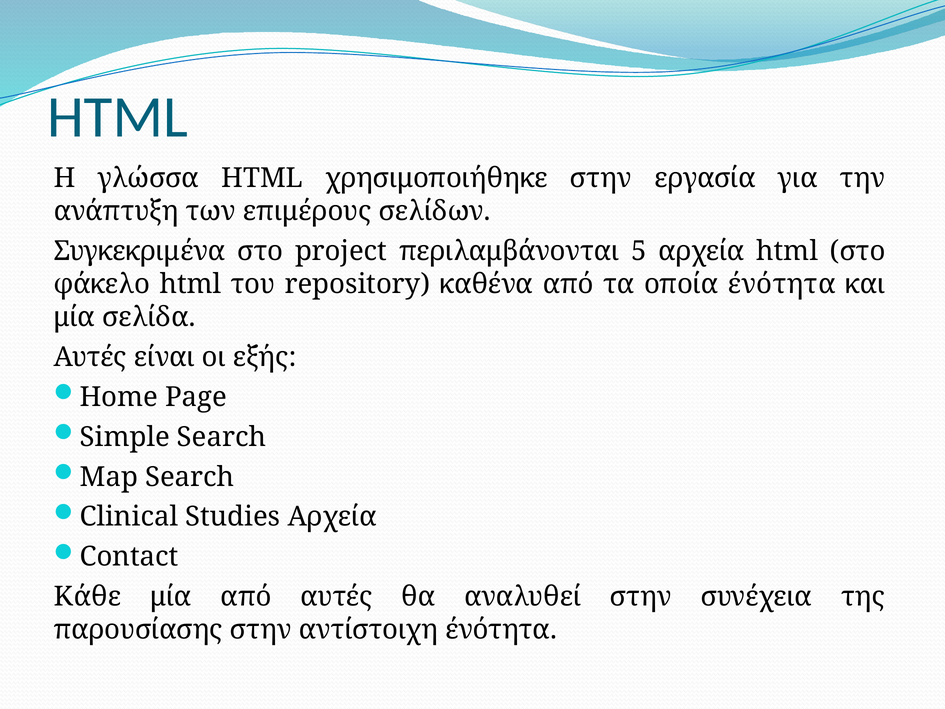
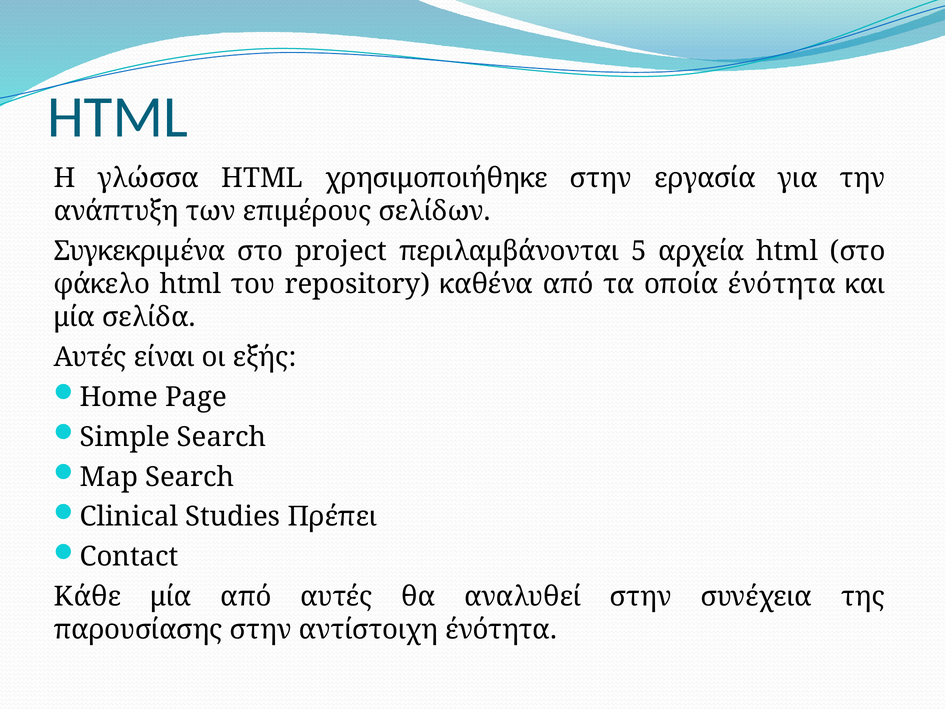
Studies Αρχεία: Αρχεία -> Πρέπει
